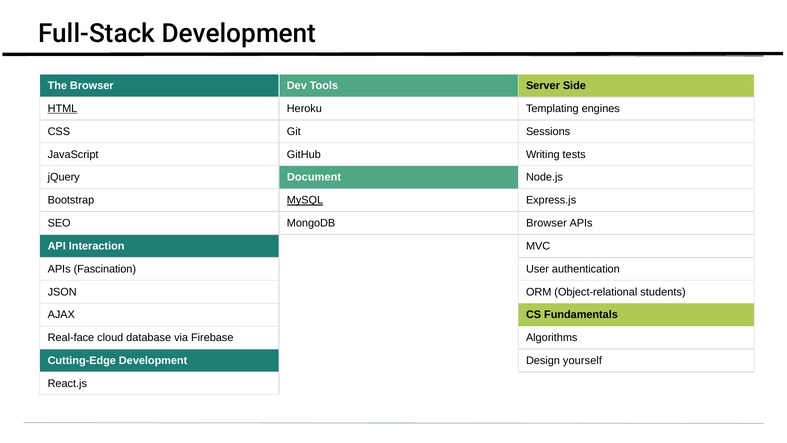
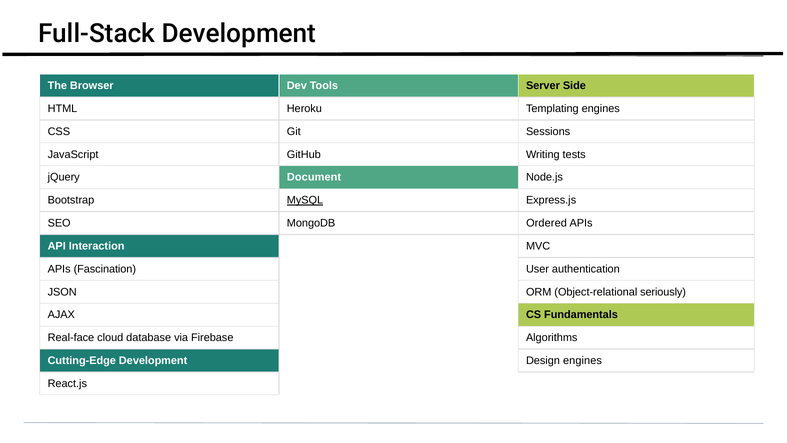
HTML underline: present -> none
MongoDB Browser: Browser -> Ordered
students: students -> seriously
Design yourself: yourself -> engines
